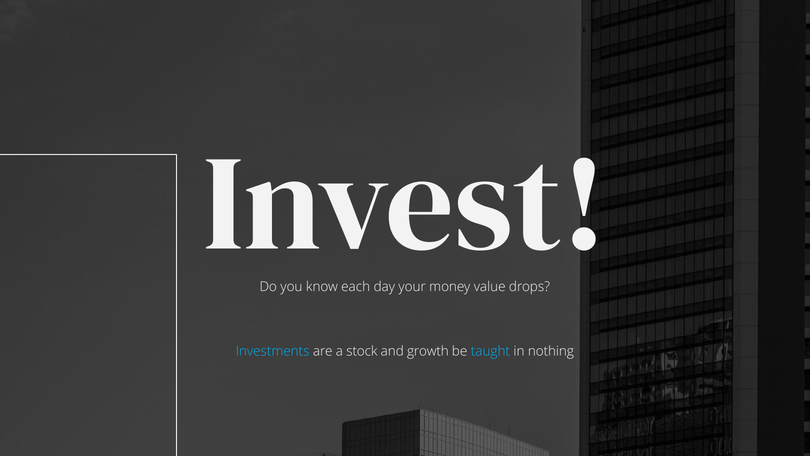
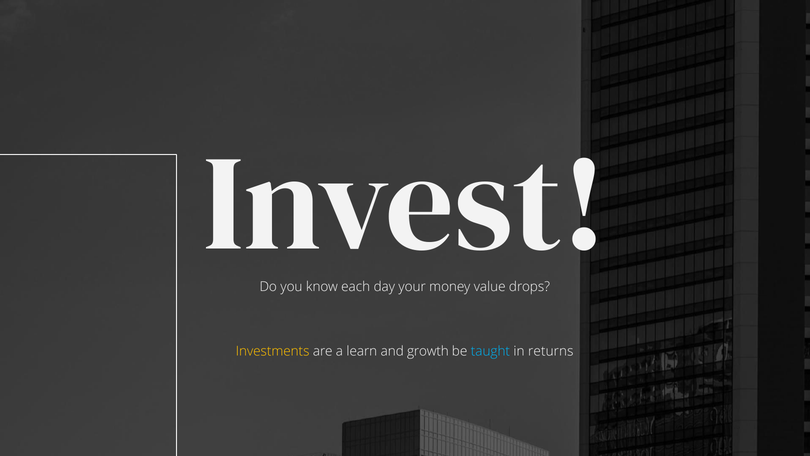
Investments colour: light blue -> yellow
stock: stock -> learn
nothing: nothing -> returns
